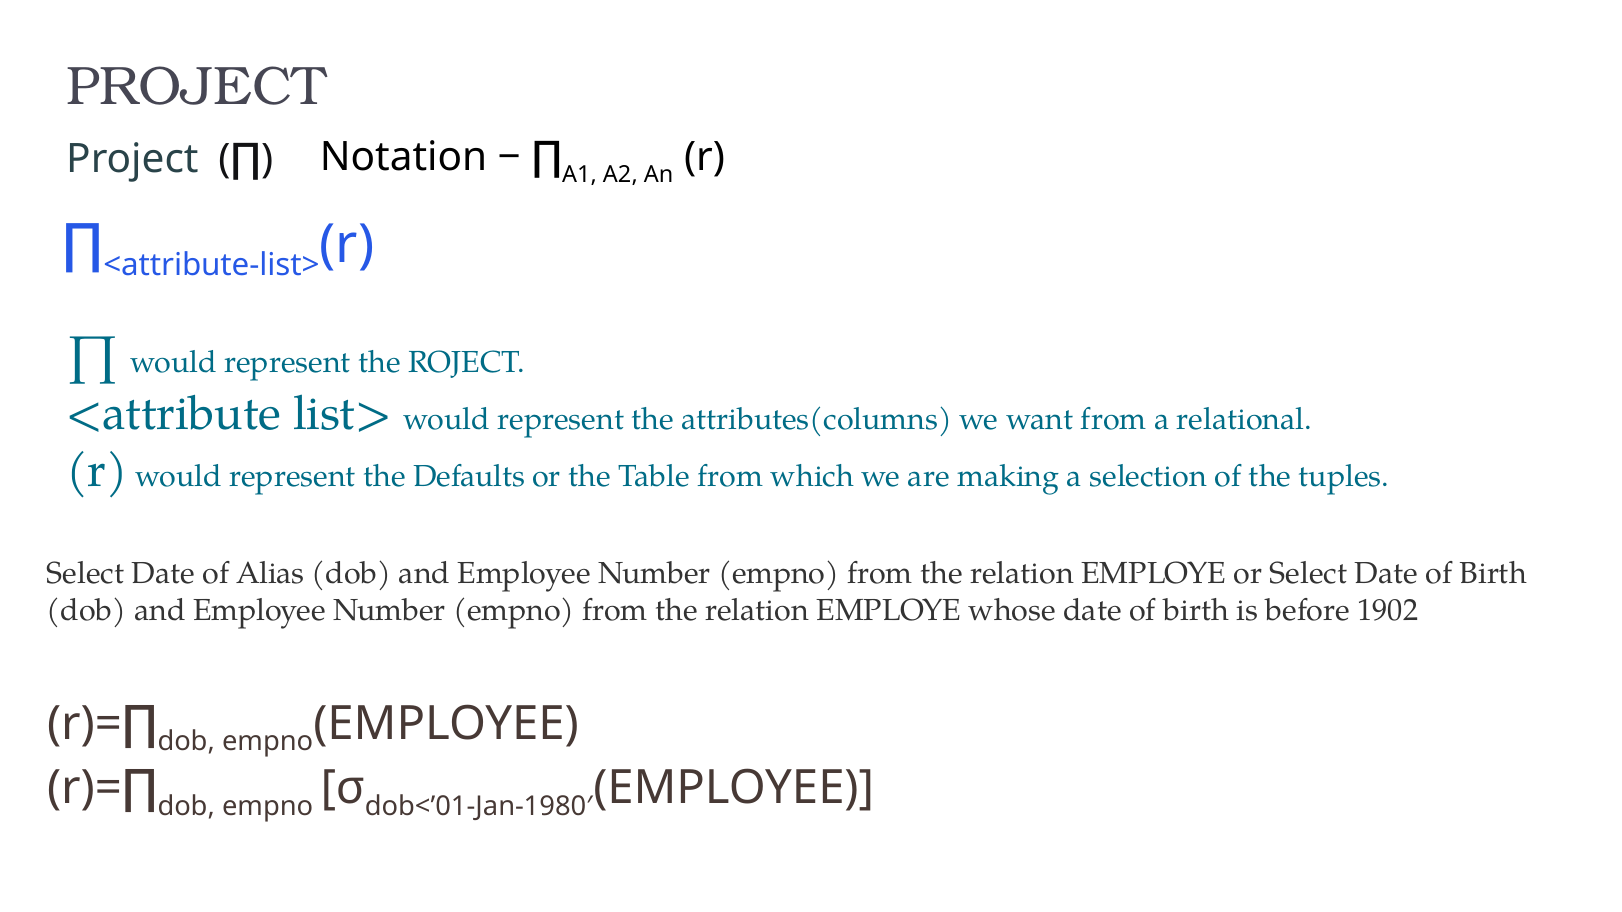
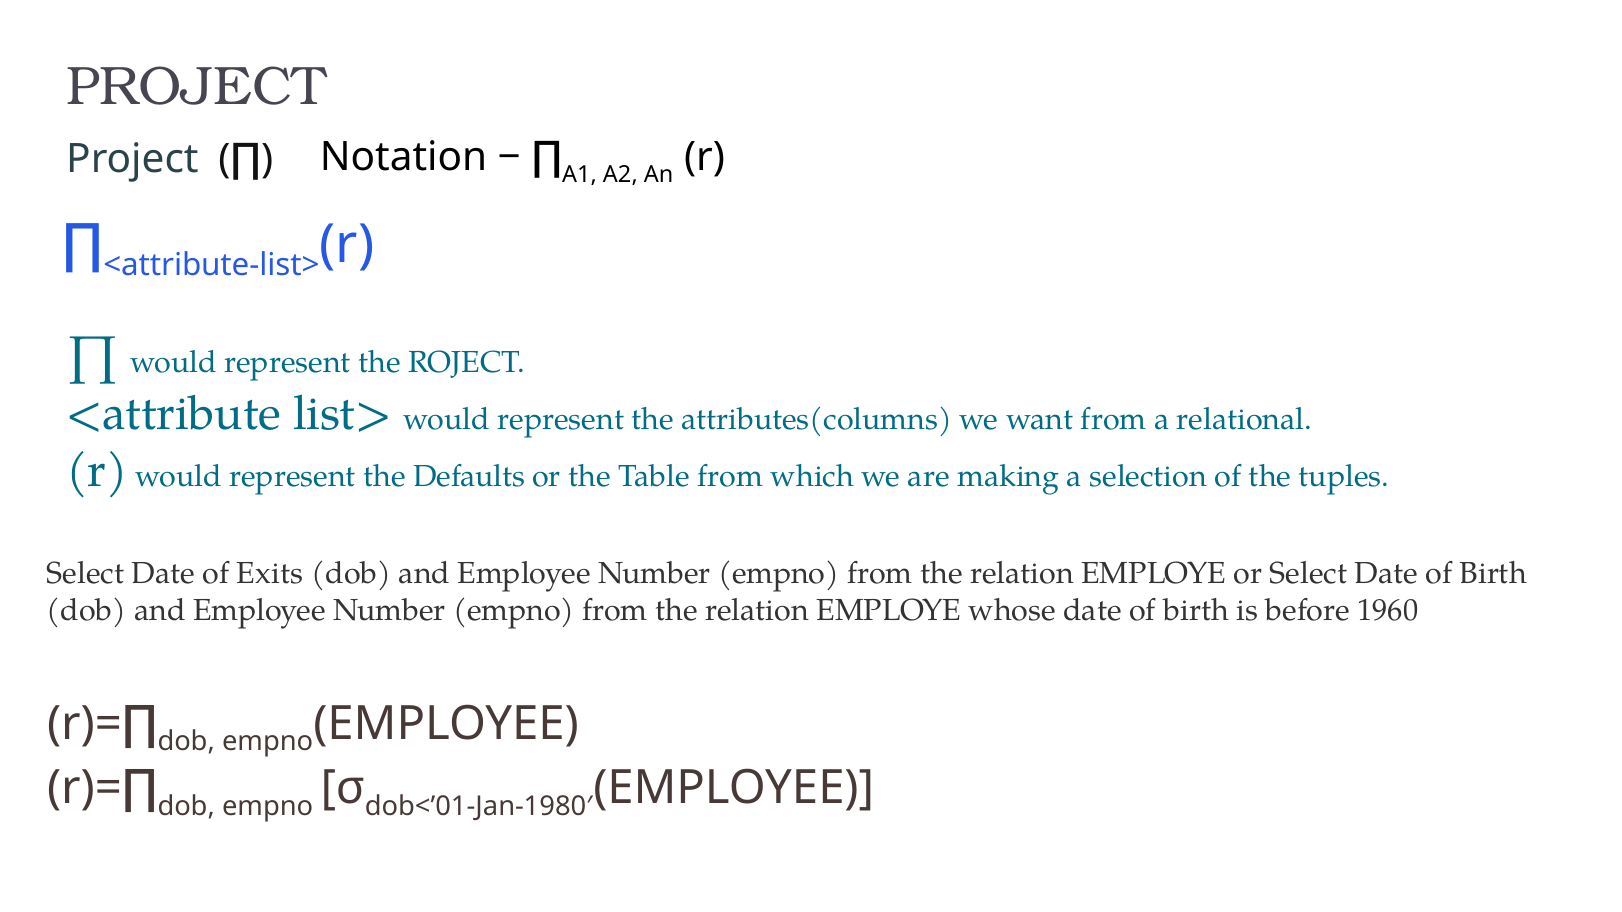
Alias: Alias -> Exits
1902: 1902 -> 1960
